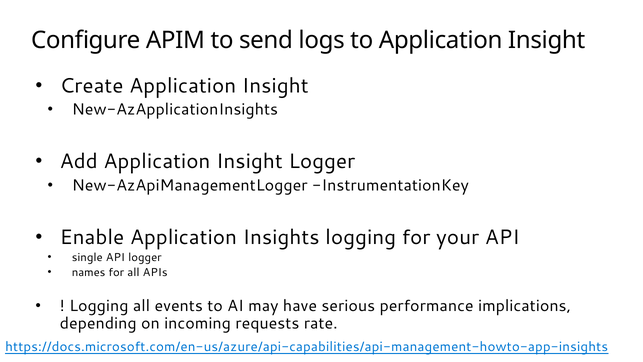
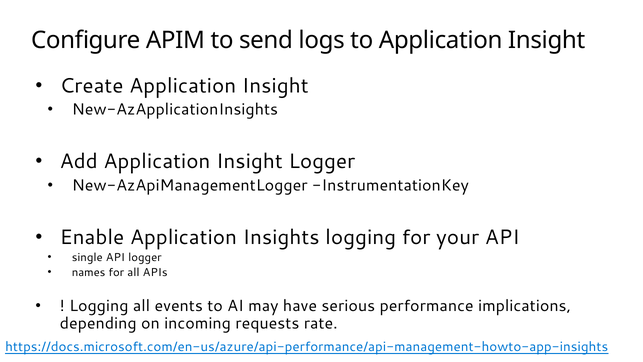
https://docs.microsoft.com/en-us/azure/api-capabilities/api-management-howto-app-insights: https://docs.microsoft.com/en-us/azure/api-capabilities/api-management-howto-app-insights -> https://docs.microsoft.com/en-us/azure/api-performance/api-management-howto-app-insights
